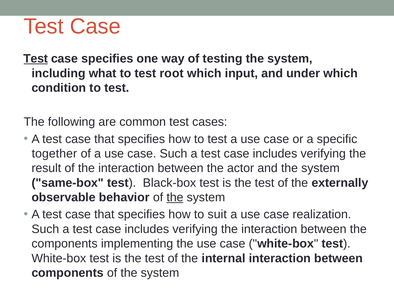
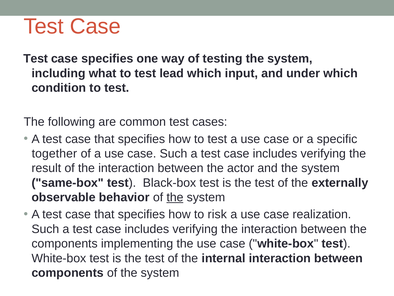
Test at (36, 59) underline: present -> none
root: root -> lead
suit: suit -> risk
